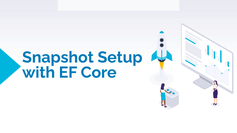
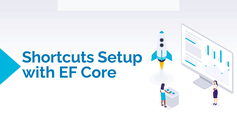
Snapshot: Snapshot -> Shortcuts
